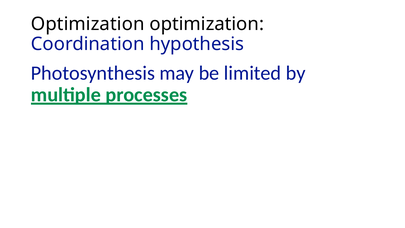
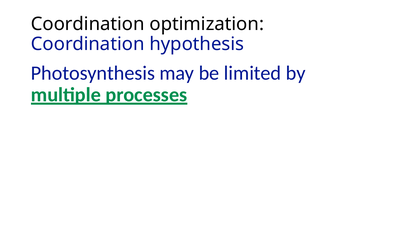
Optimization at (88, 24): Optimization -> Coordination
